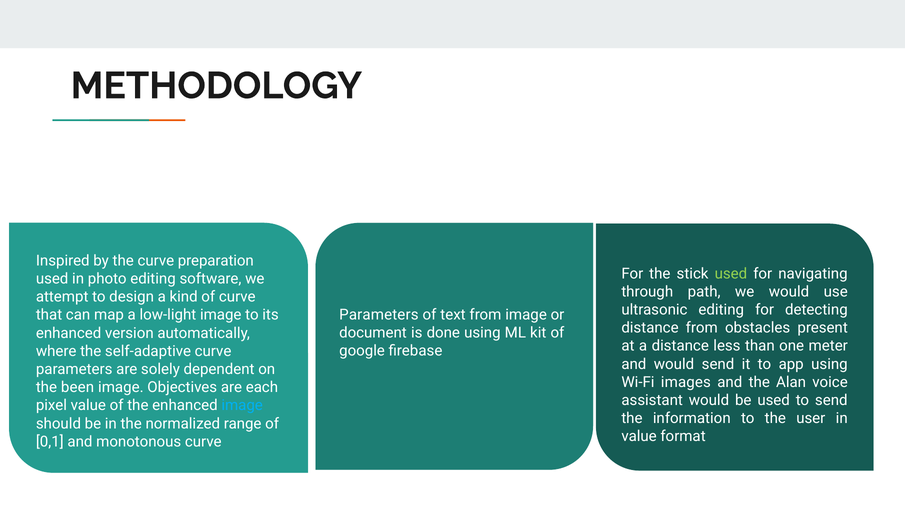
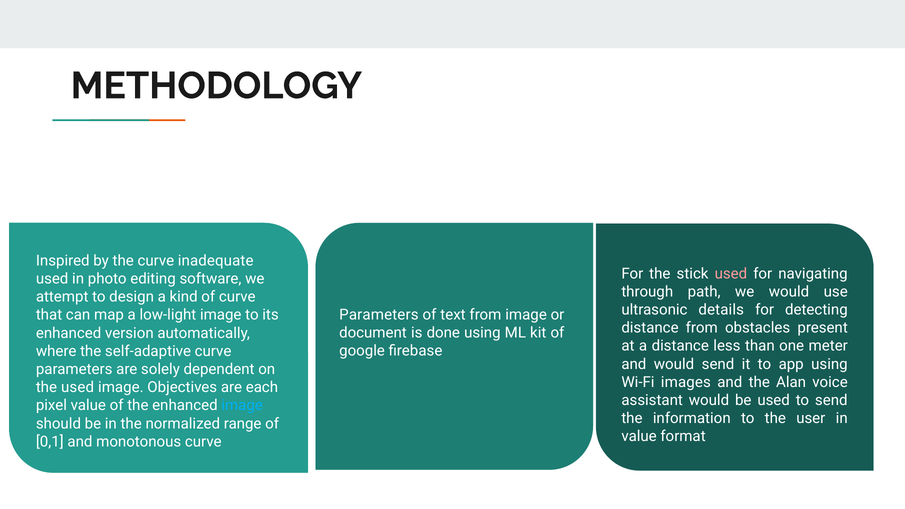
preparation: preparation -> inadequate
used at (731, 274) colour: light green -> pink
ultrasonic editing: editing -> details
the been: been -> used
